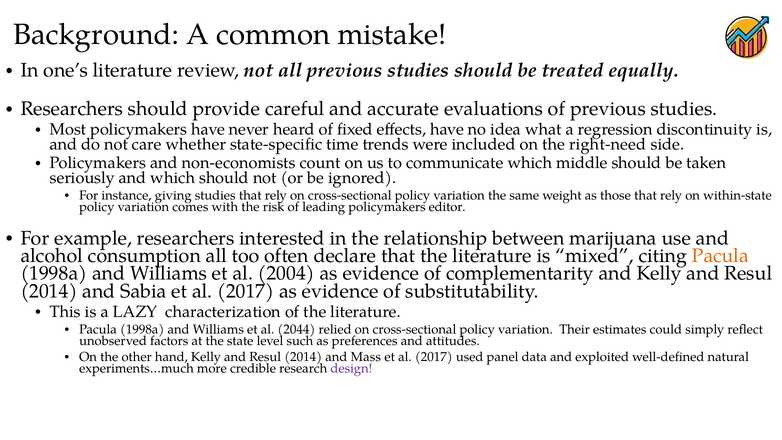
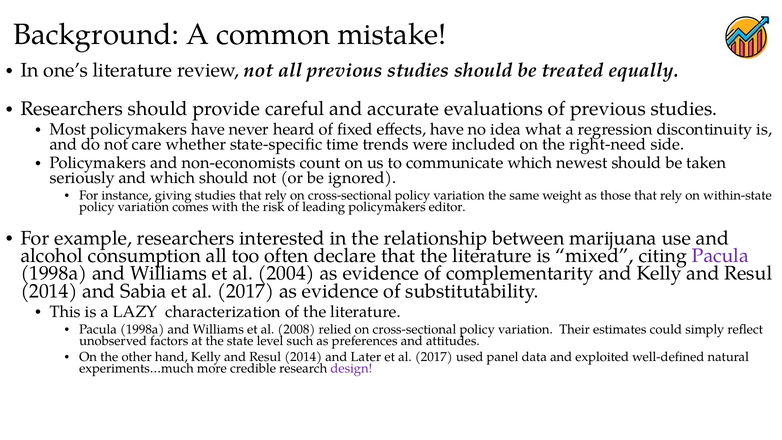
middle: middle -> newest
Pacula at (720, 256) colour: orange -> purple
2044: 2044 -> 2008
Mass: Mass -> Later
